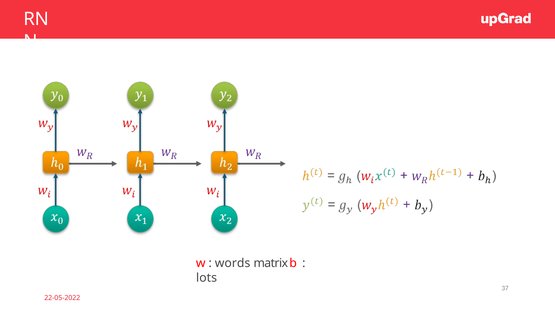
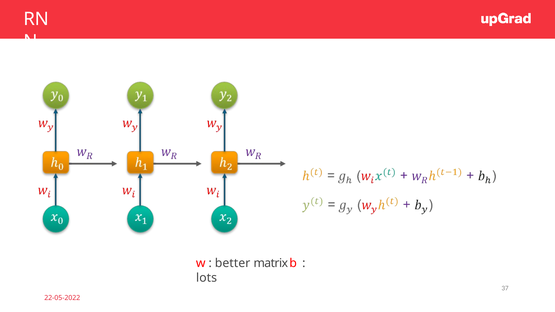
words: words -> better
